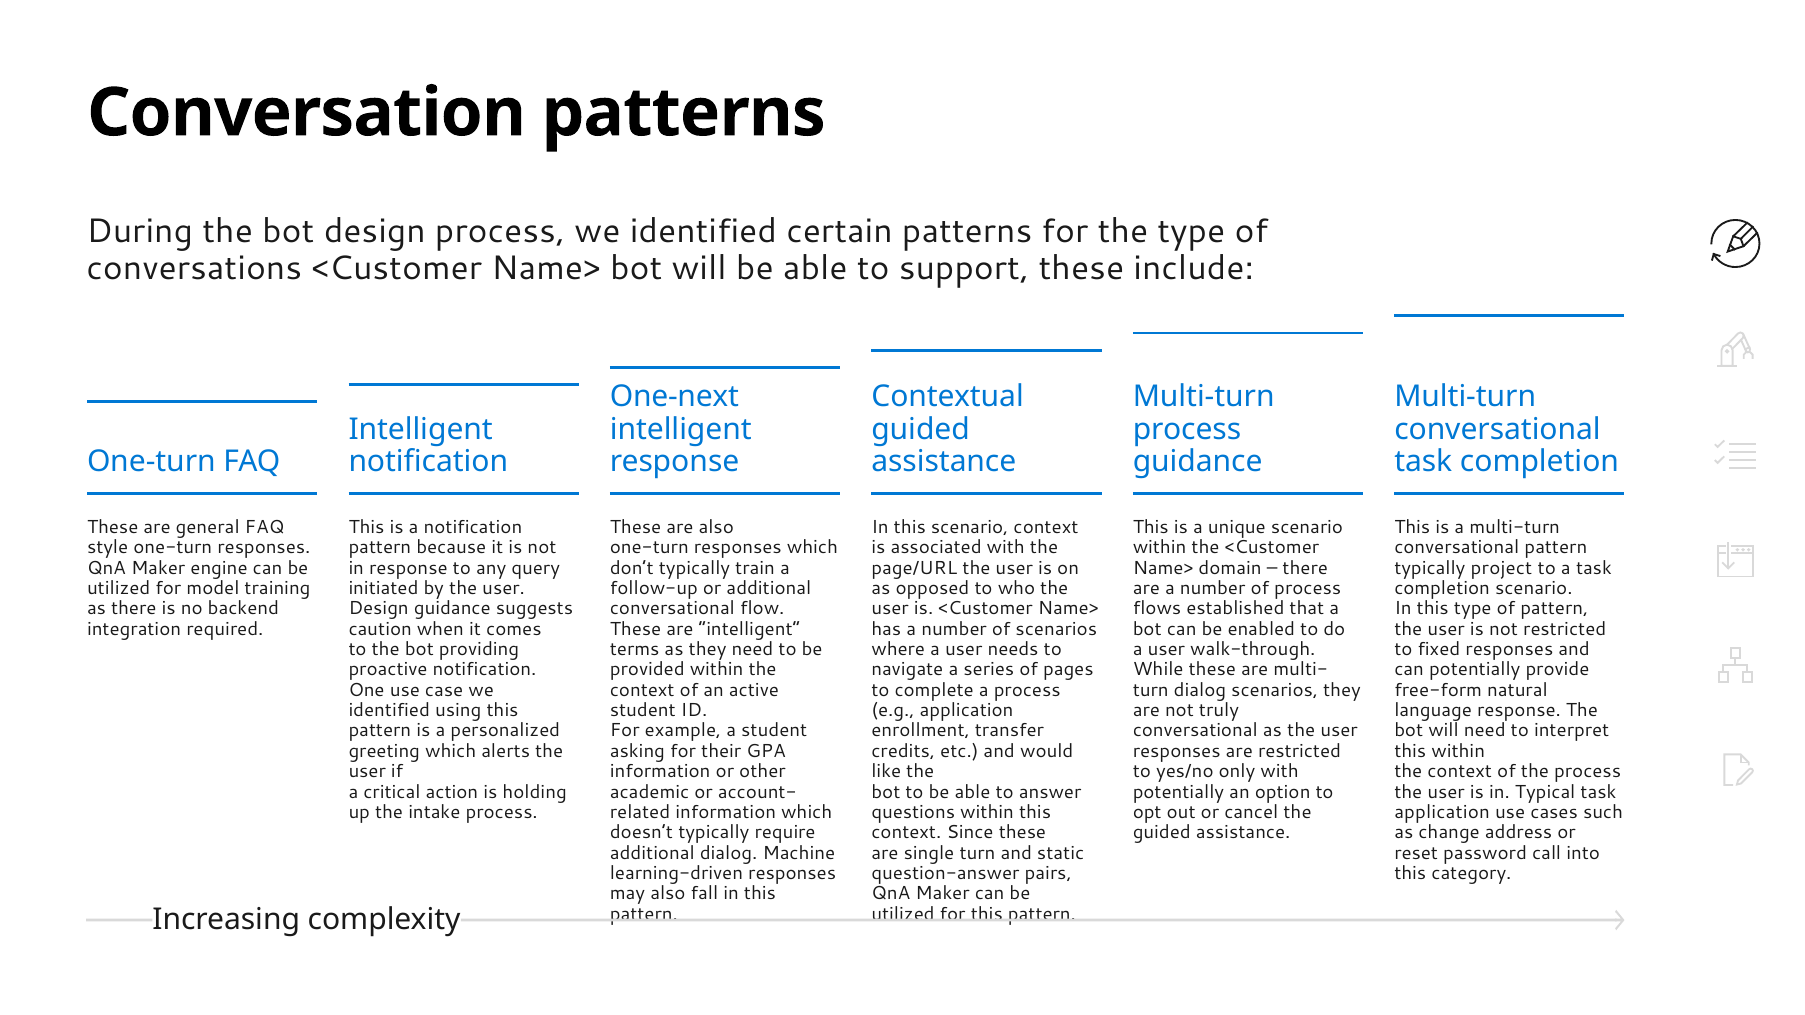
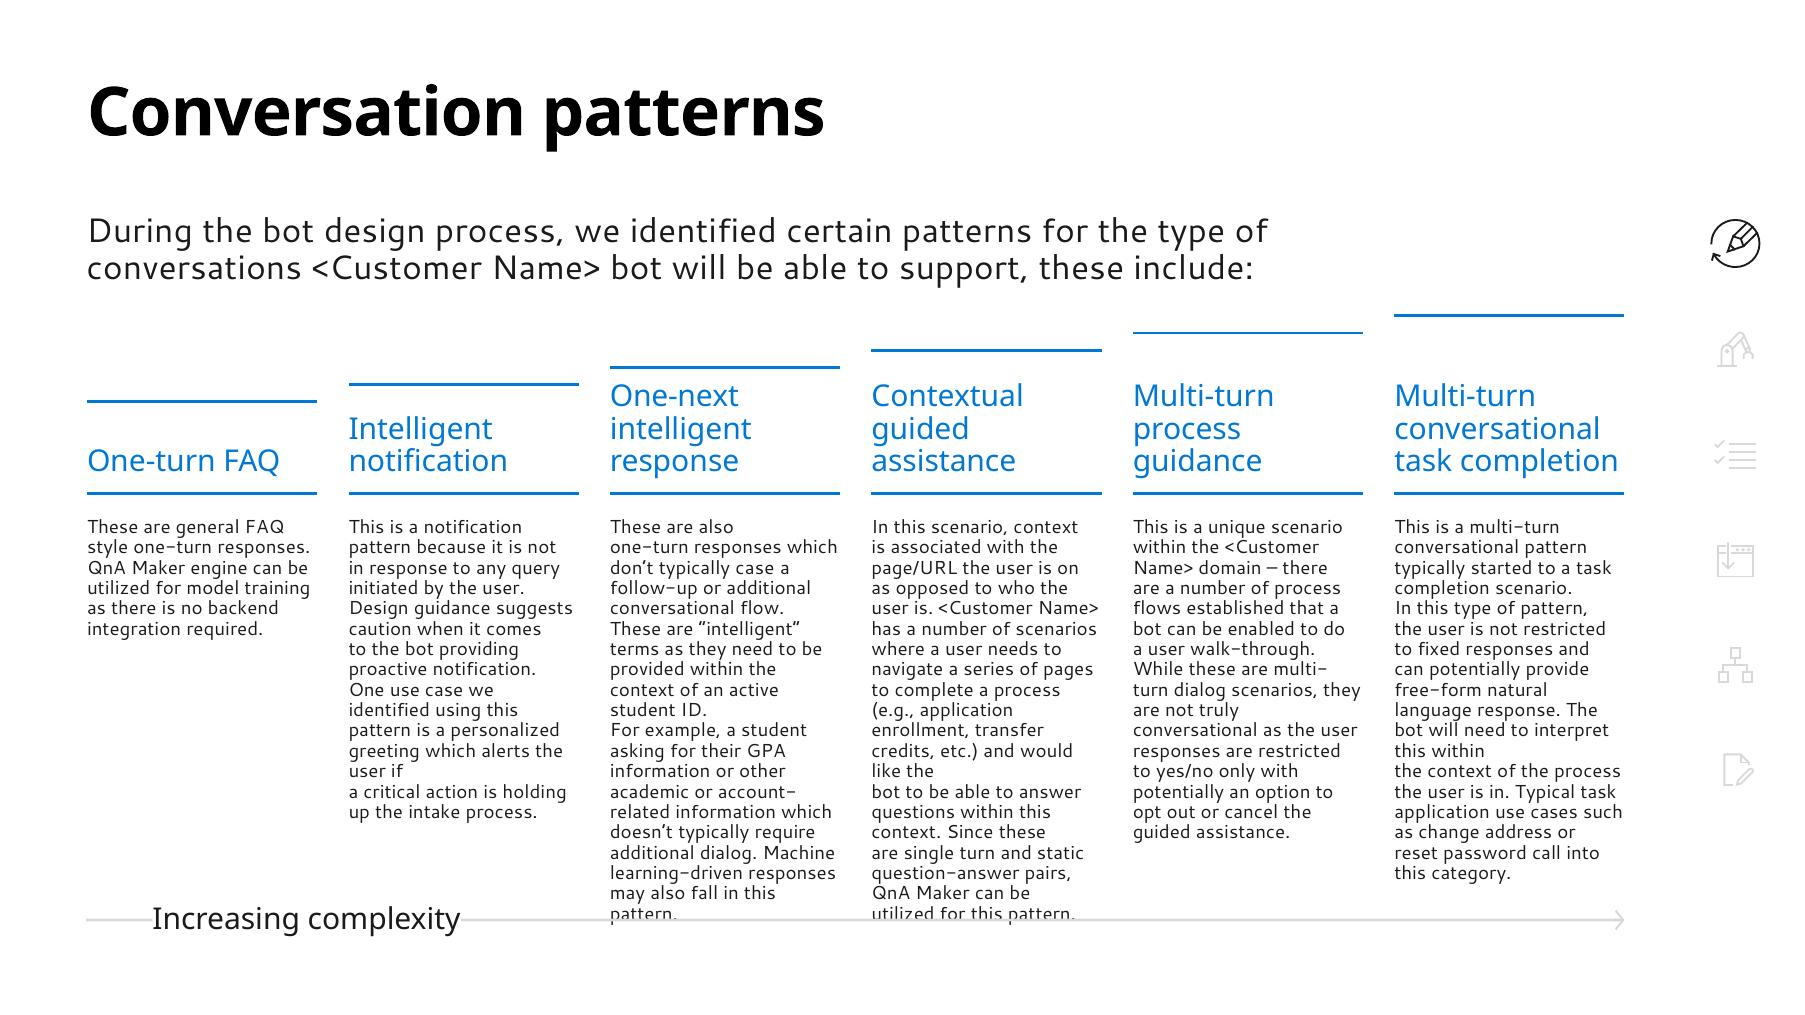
typically train: train -> case
project: project -> started
